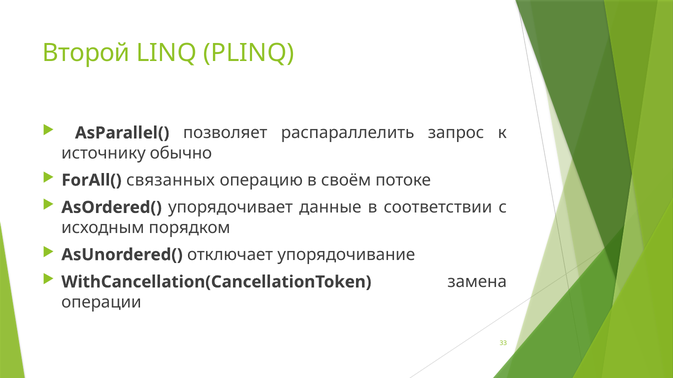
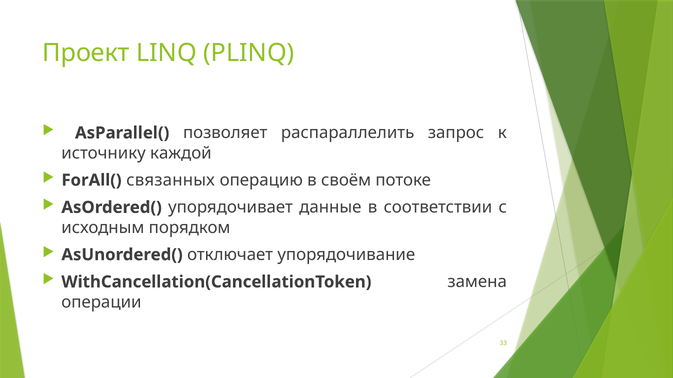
Второй: Второй -> Проект
обычно: обычно -> каждой
